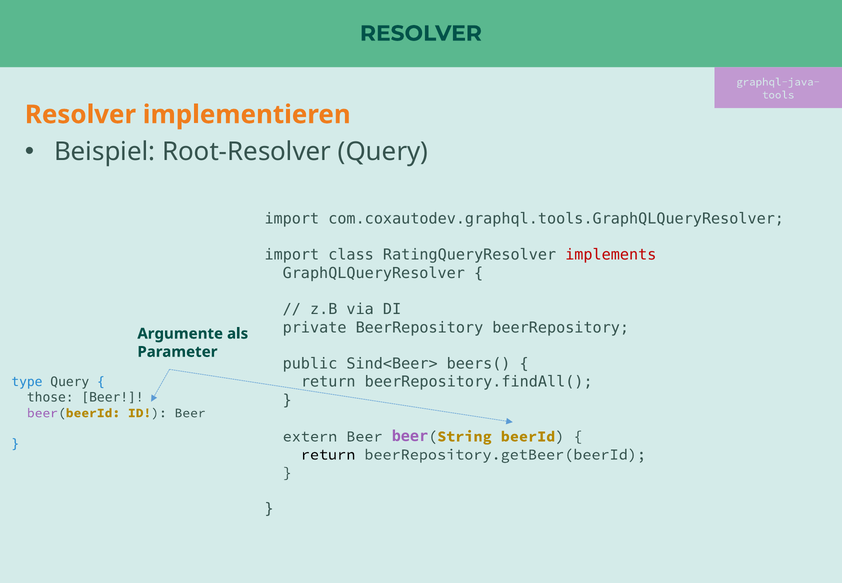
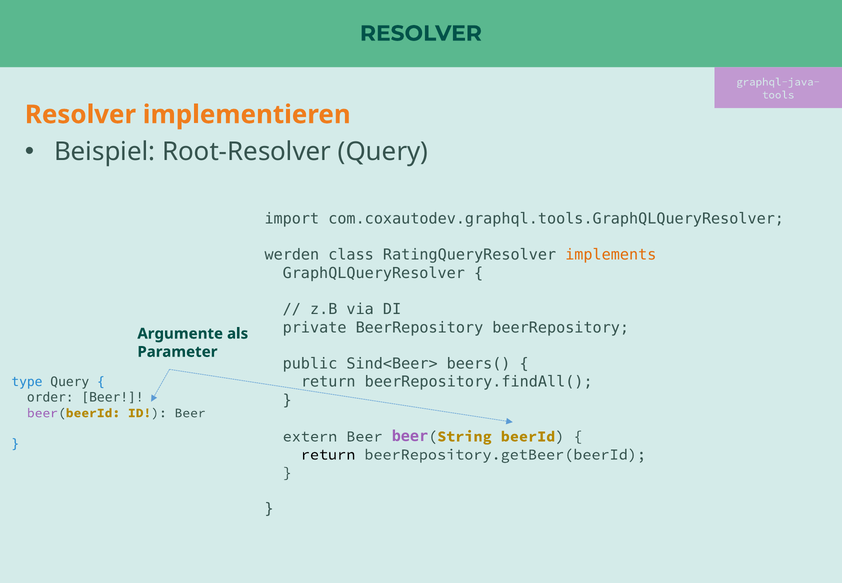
import at (292, 255): import -> werden
implements colour: red -> orange
those: those -> order
